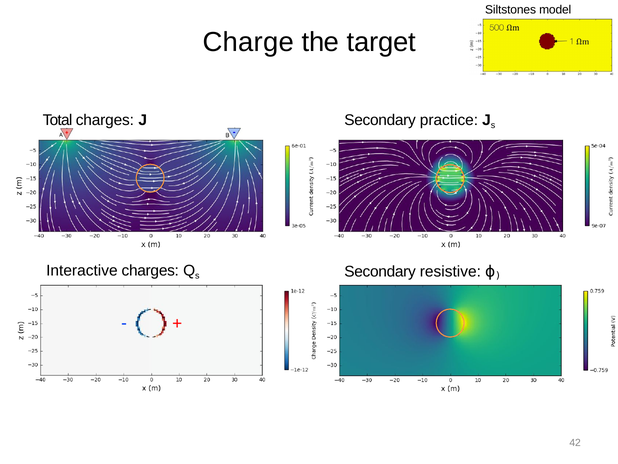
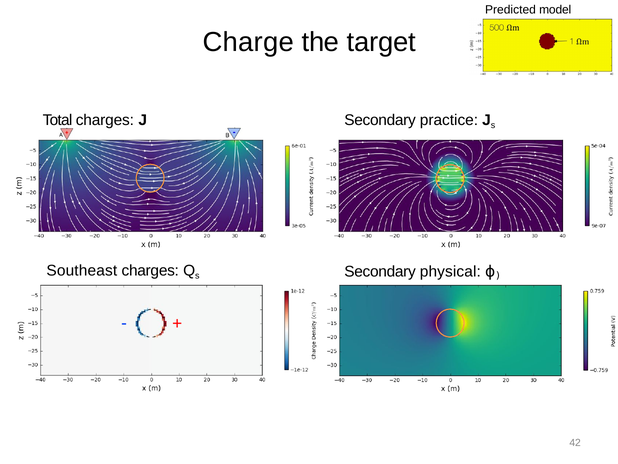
Siltstones: Siltstones -> Predicted
Interactive: Interactive -> Southeast
resistive: resistive -> physical
